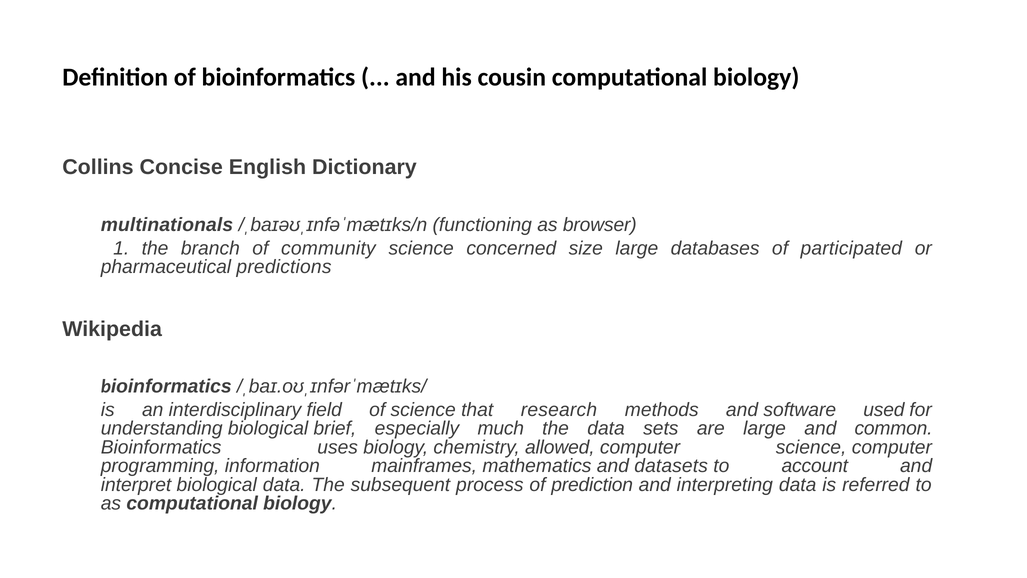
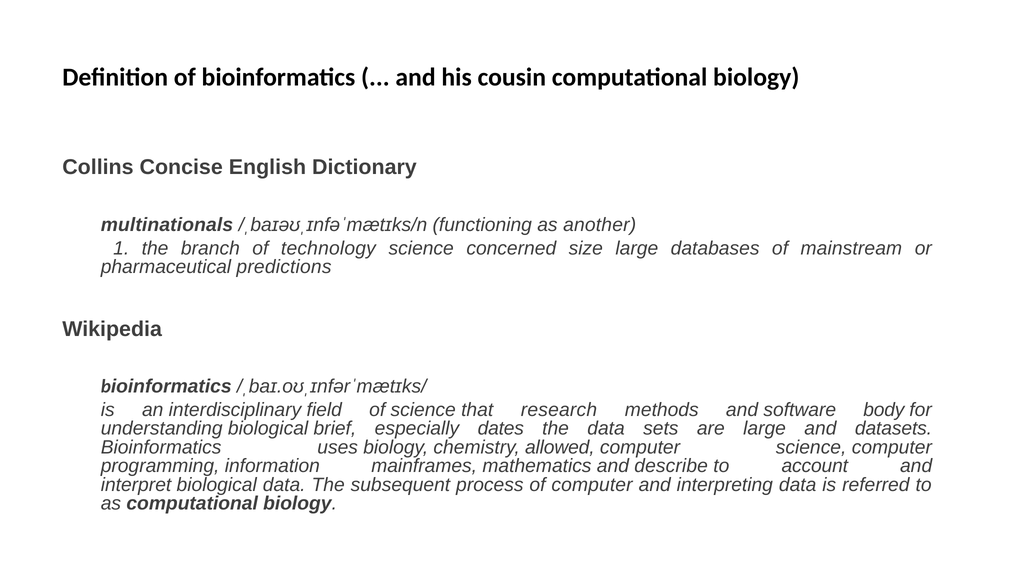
browser: browser -> another
community: community -> technology
participated: participated -> mainstream
used: used -> body
much: much -> dates
common: common -> datasets
datasets: datasets -> describe
of prediction: prediction -> computer
